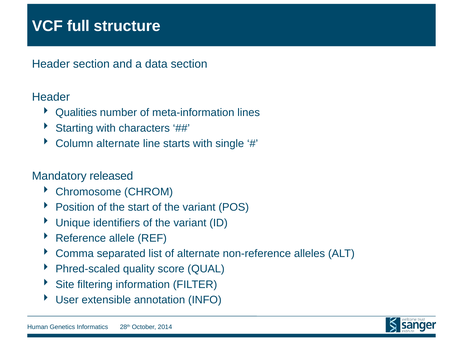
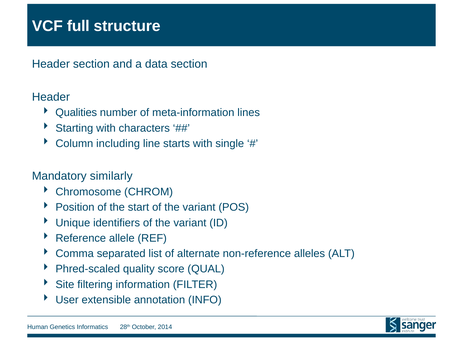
Column alternate: alternate -> including
released: released -> similarly
